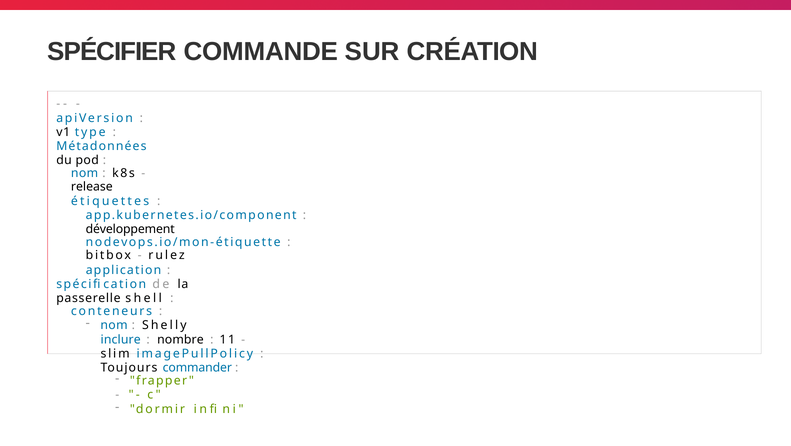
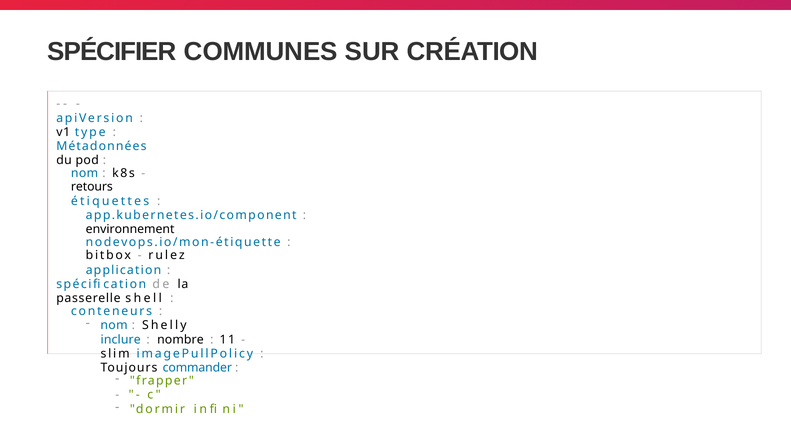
COMMANDE: COMMANDE -> COMMUNES
release: release -> retours
développement: développement -> environnement
